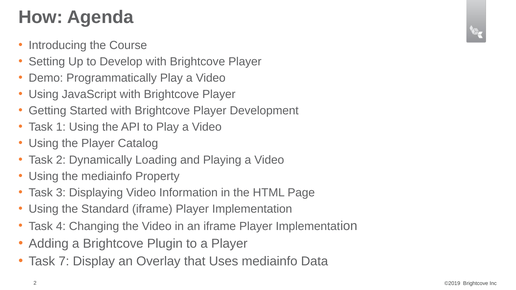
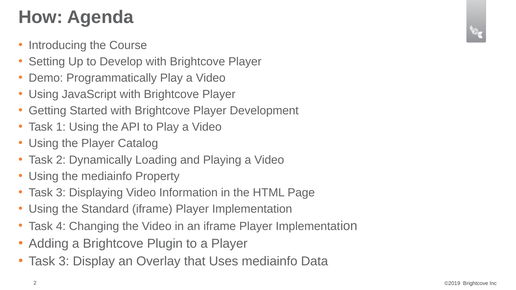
7 at (64, 261): 7 -> 3
